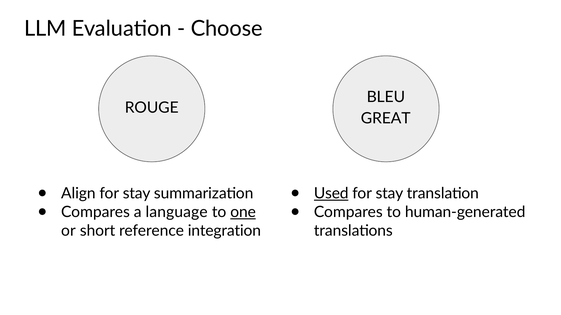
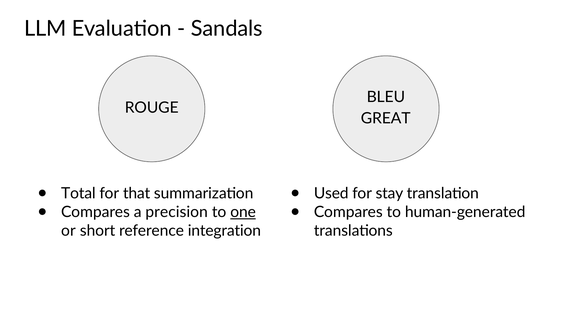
Choose: Choose -> Sandals
Align: Align -> Total
stay at (137, 194): stay -> that
Used underline: present -> none
language: language -> precision
